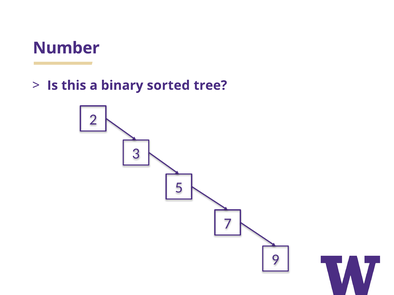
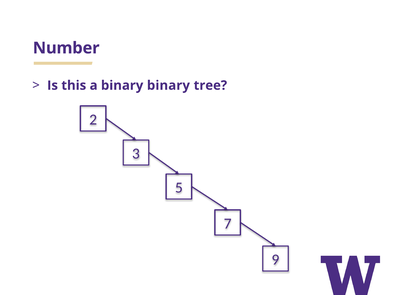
binary sorted: sorted -> binary
